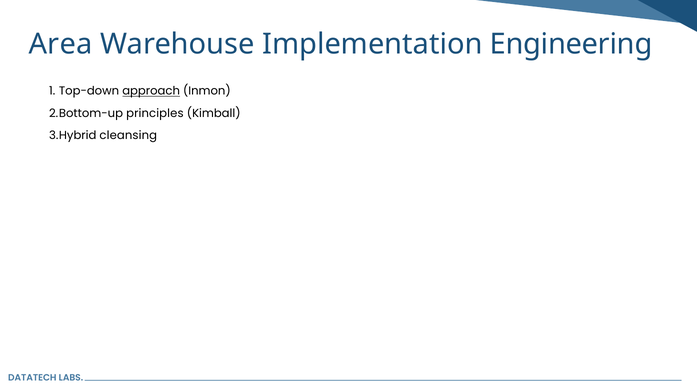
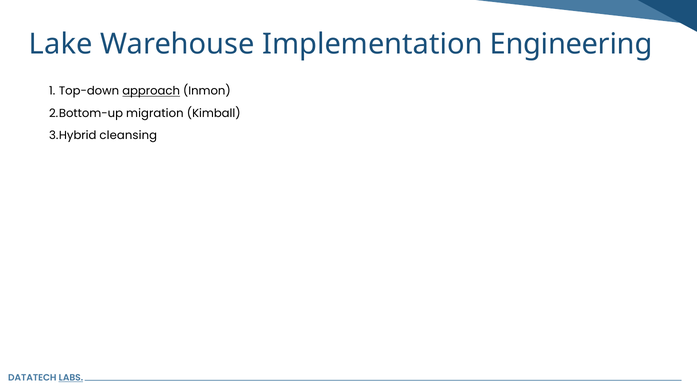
Area: Area -> Lake
principles: principles -> migration
LABS underline: none -> present
